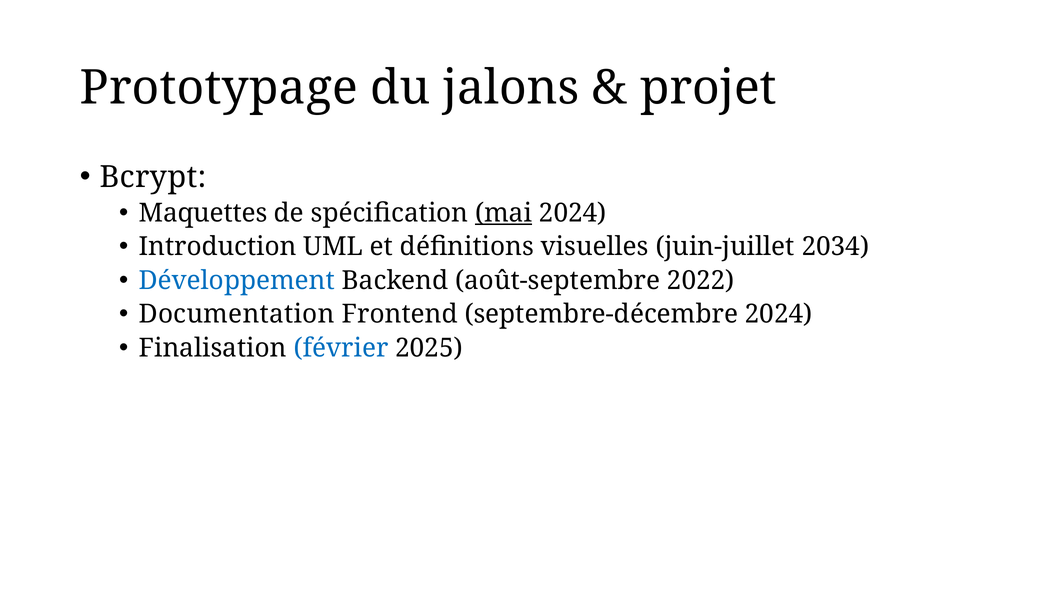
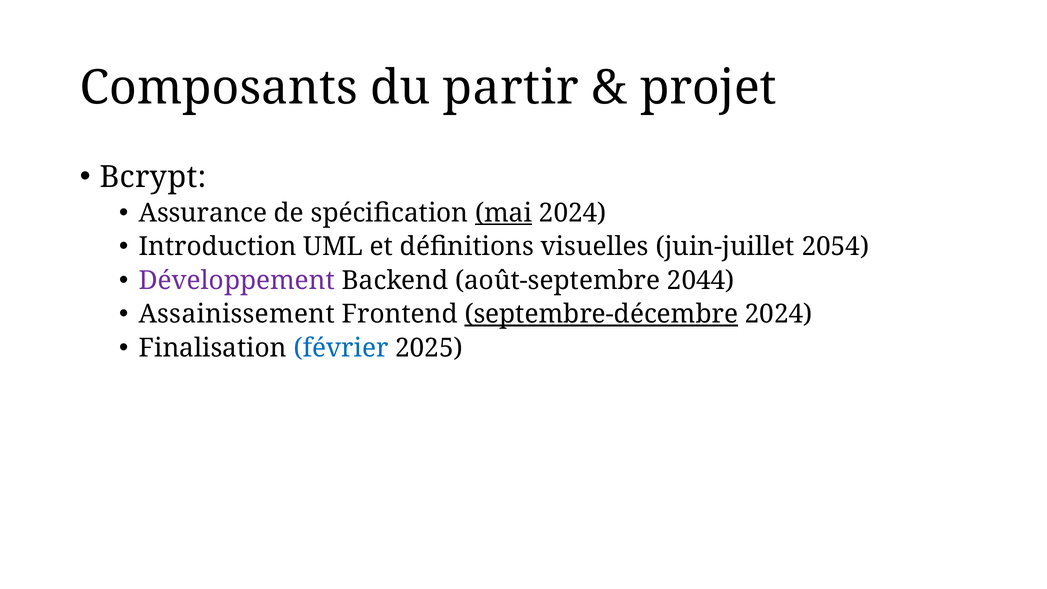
Prototypage: Prototypage -> Composants
jalons: jalons -> partir
Maquettes: Maquettes -> Assurance
2034: 2034 -> 2054
Développement colour: blue -> purple
2022: 2022 -> 2044
Documentation: Documentation -> Assainissement
septembre-décembre underline: none -> present
